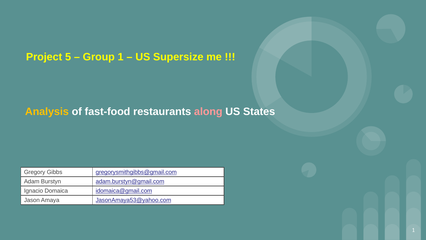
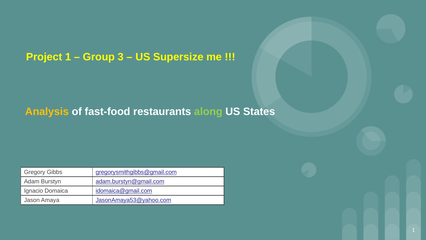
Project 5: 5 -> 1
Group 1: 1 -> 3
along colour: pink -> light green
